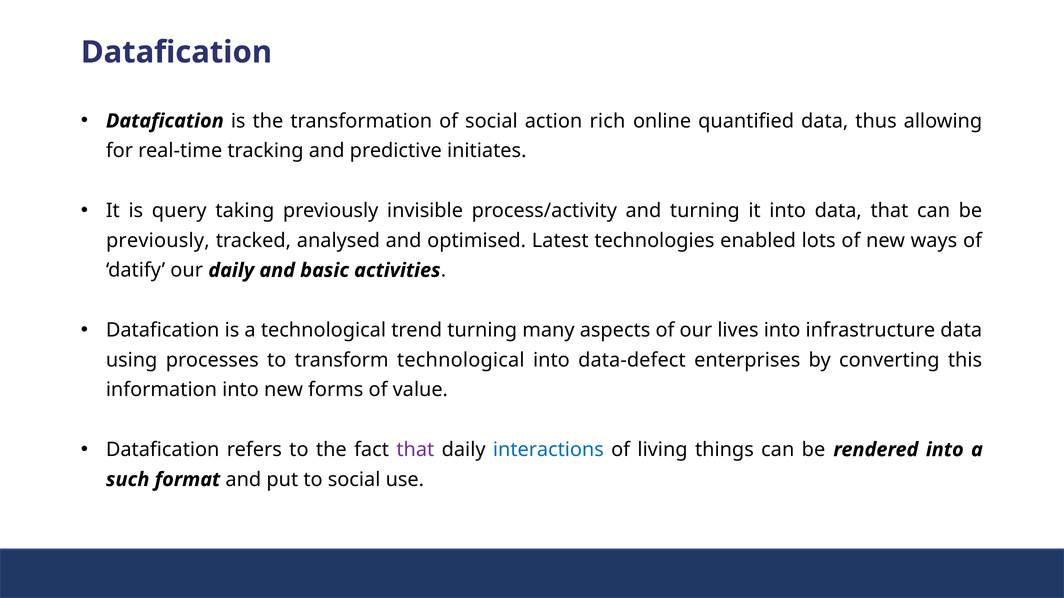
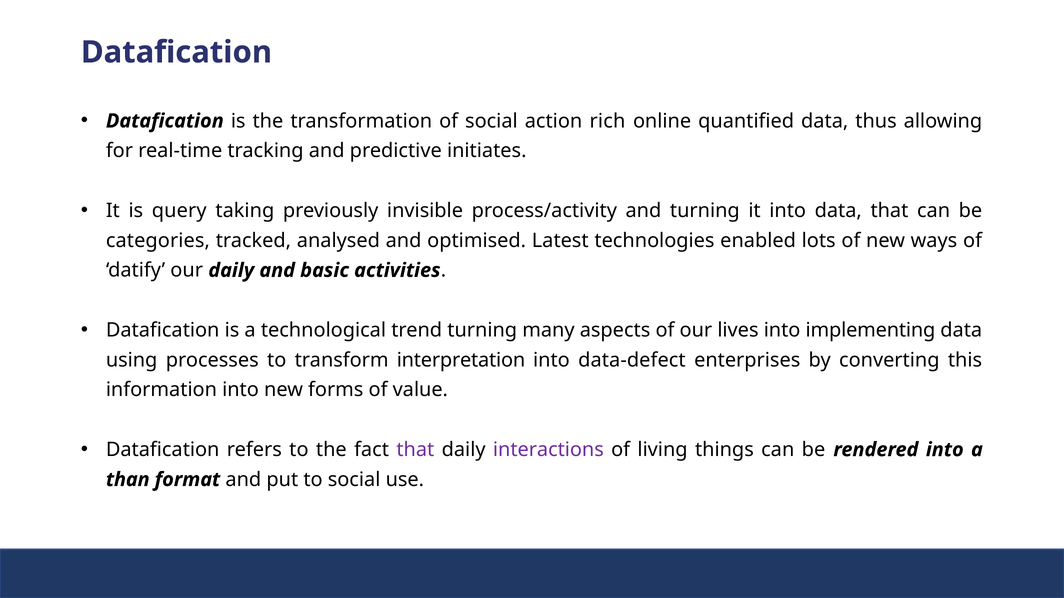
previously at (158, 241): previously -> categories
infrastructure: infrastructure -> implementing
transform technological: technological -> interpretation
interactions colour: blue -> purple
such: such -> than
